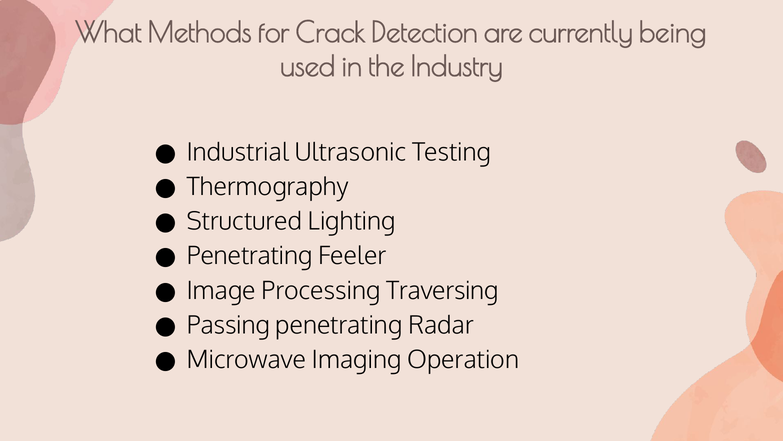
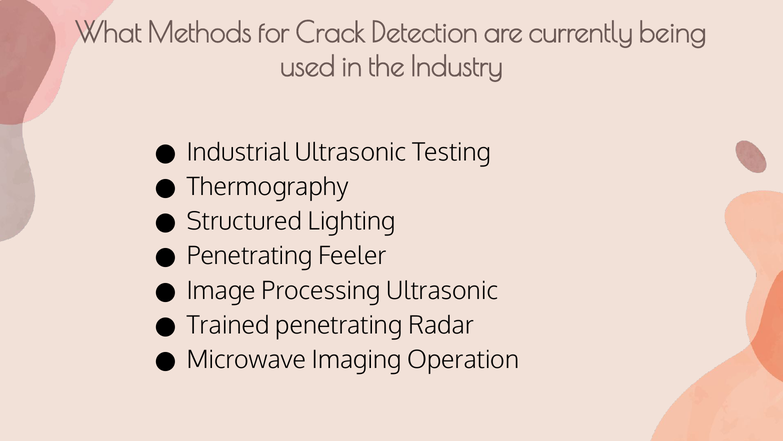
Processing Traversing: Traversing -> Ultrasonic
Passing: Passing -> Trained
